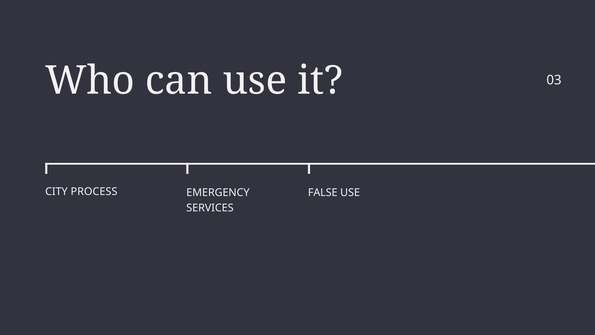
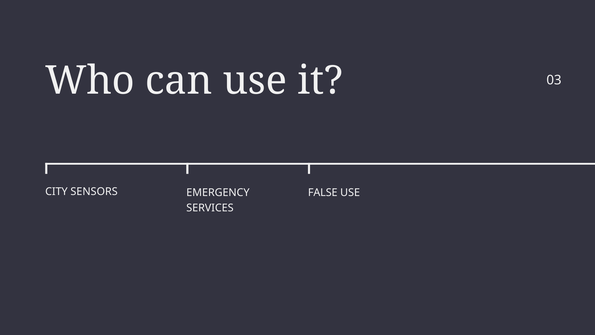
PROCESS: PROCESS -> SENSORS
